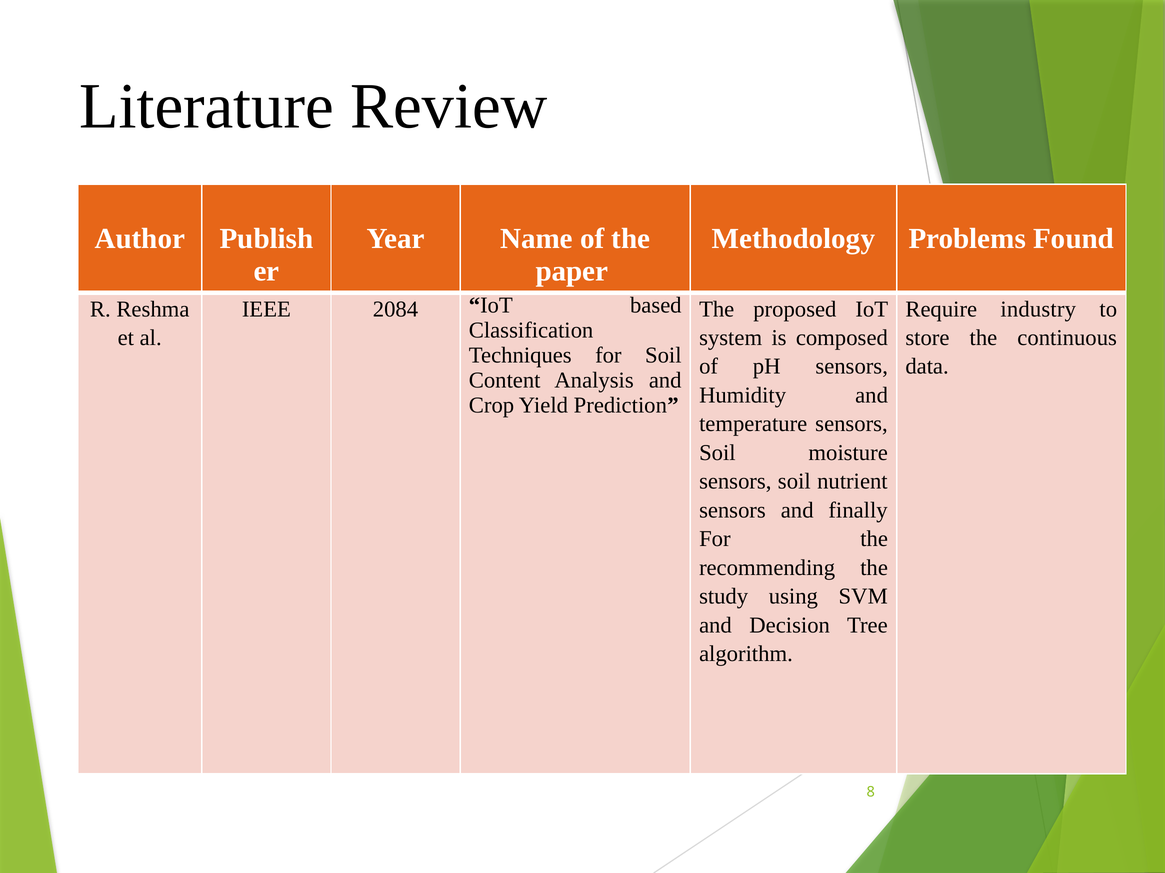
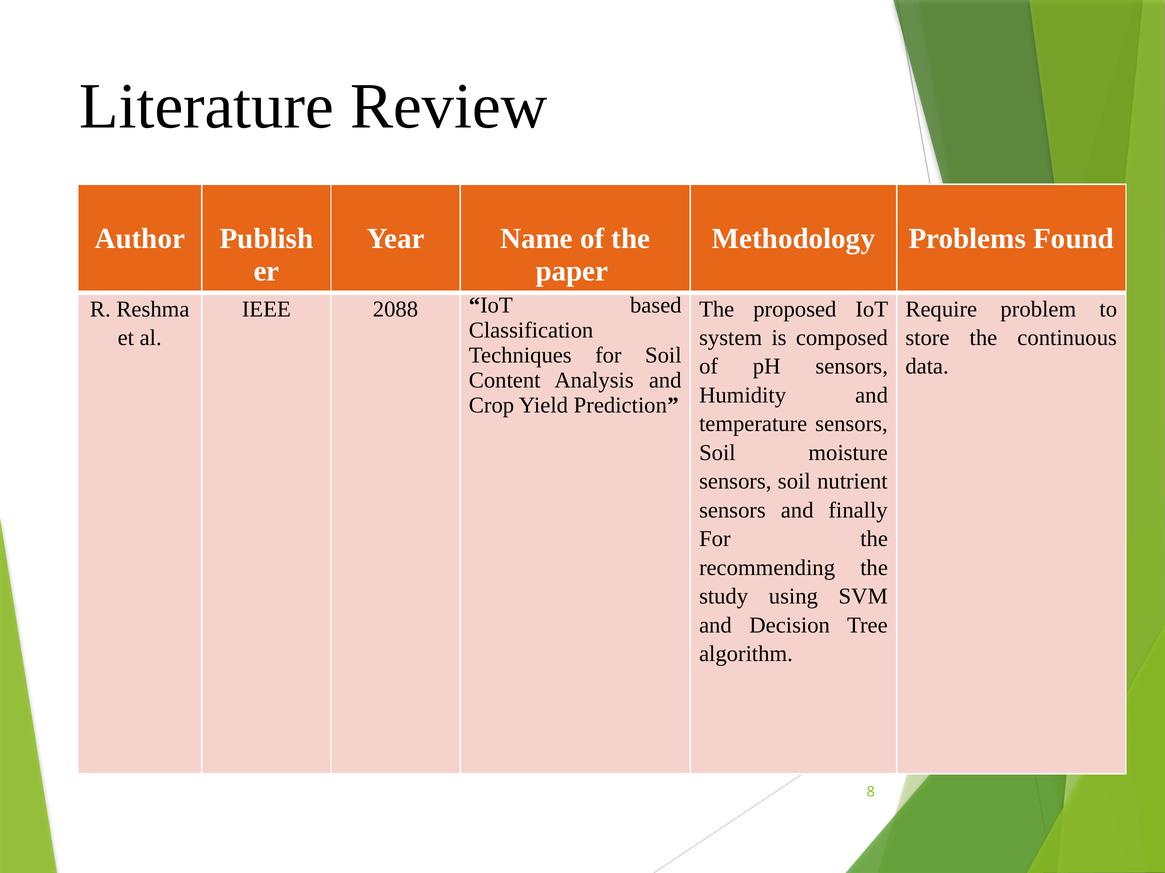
2084: 2084 -> 2088
industry: industry -> problem
